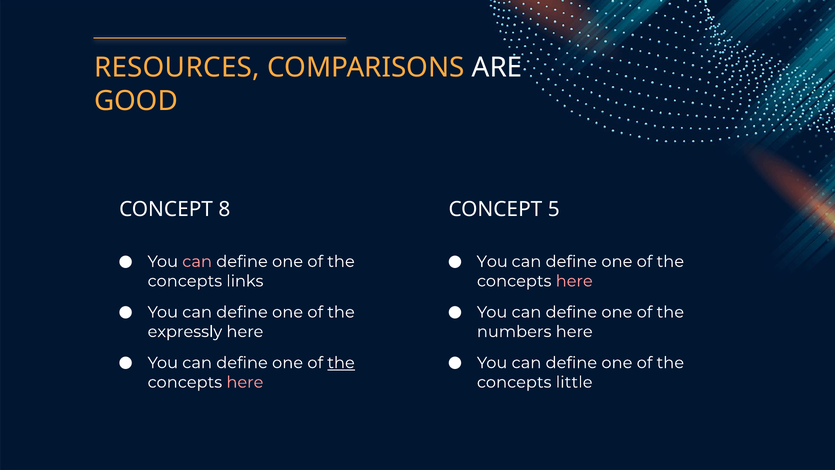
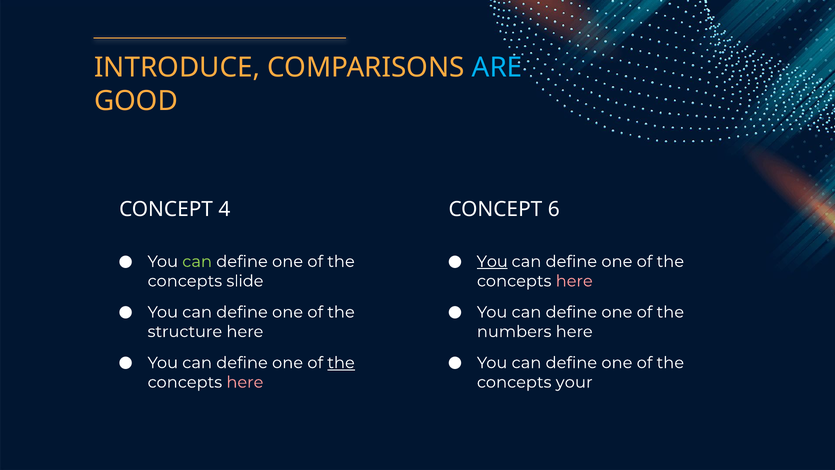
RESOURCES: RESOURCES -> INTRODUCE
ARE colour: white -> light blue
8: 8 -> 4
5: 5 -> 6
can at (197, 261) colour: pink -> light green
You at (492, 261) underline: none -> present
links: links -> slide
expressly: expressly -> structure
little: little -> your
